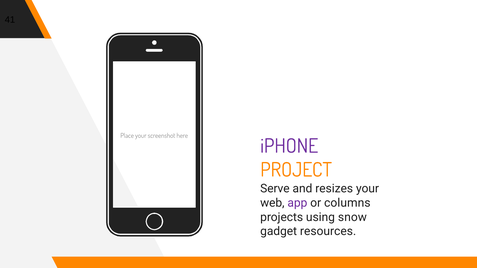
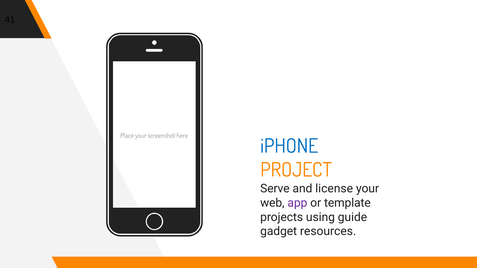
iPHONE colour: purple -> blue
resizes: resizes -> license
columns: columns -> template
snow: snow -> guide
